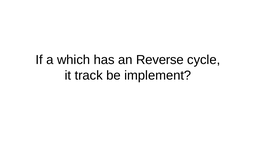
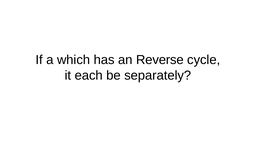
track: track -> each
implement: implement -> separately
